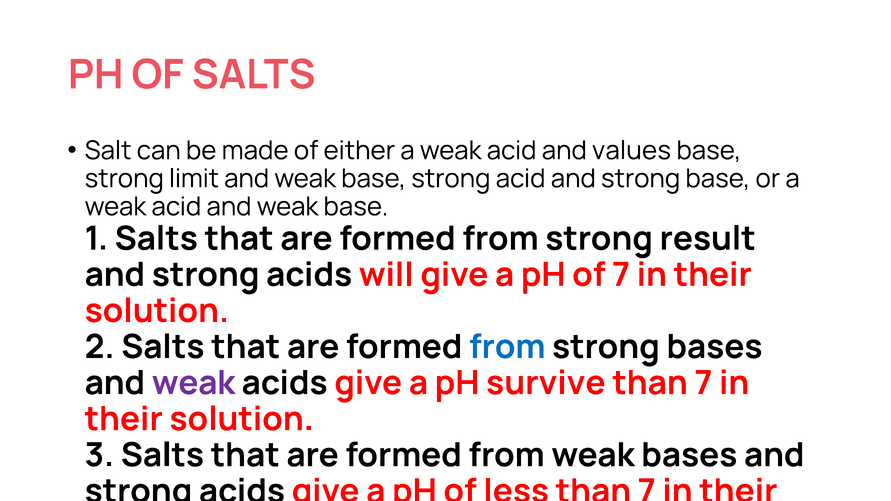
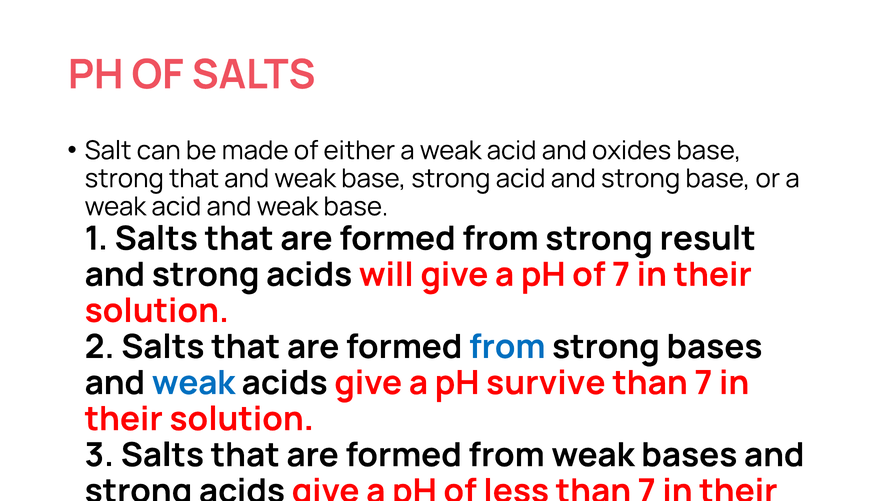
values: values -> oxides
strong limit: limit -> that
weak at (193, 383) colour: purple -> blue
